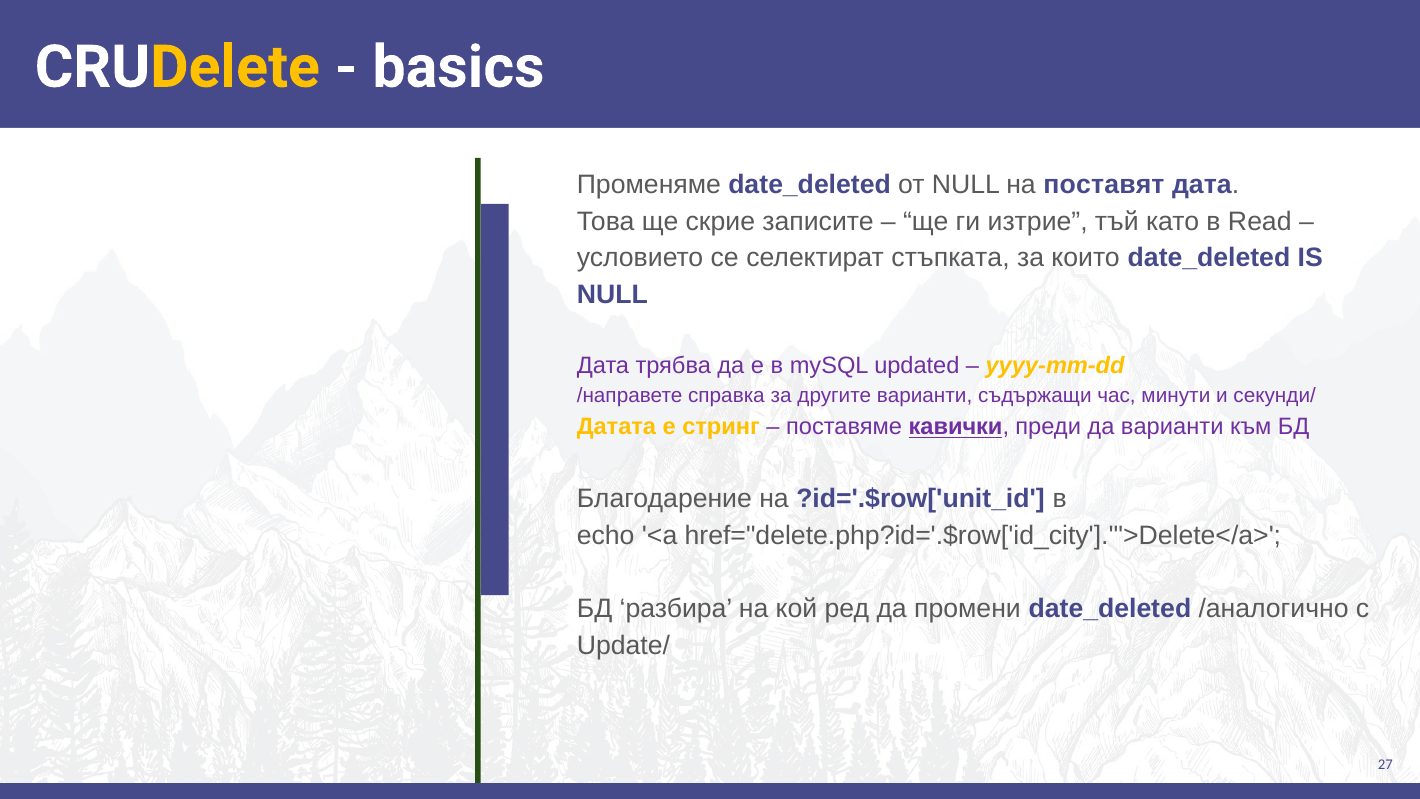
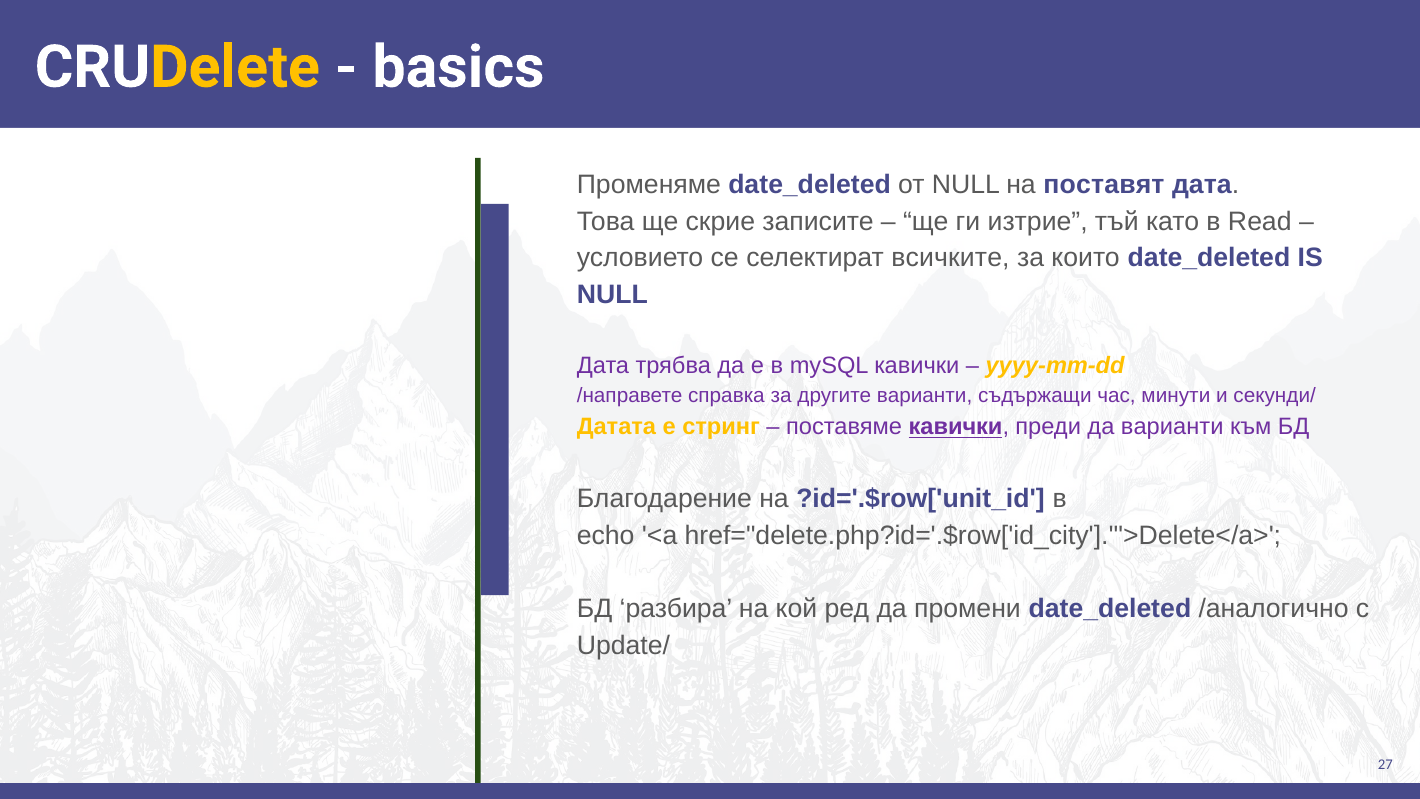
стъпката: стъпката -> всичките
mySQL updated: updated -> кавички
